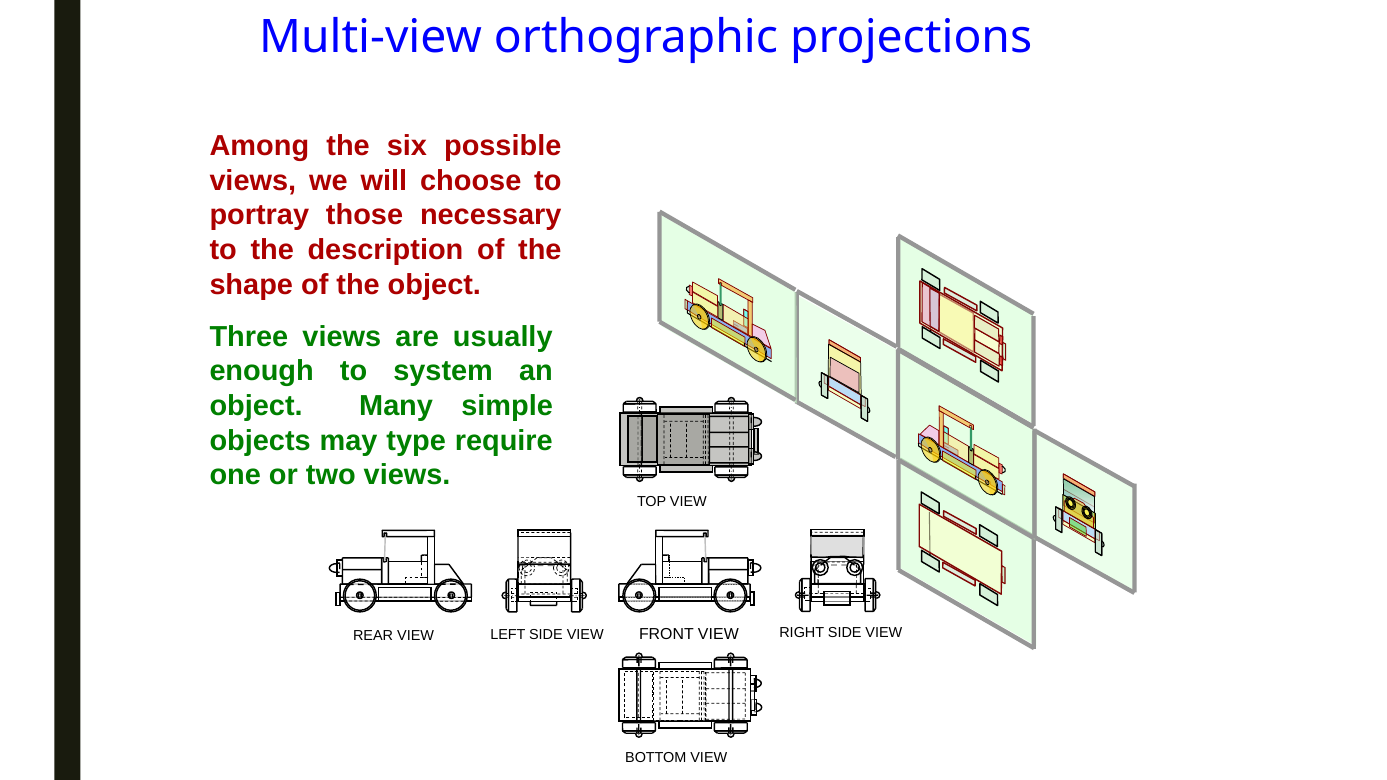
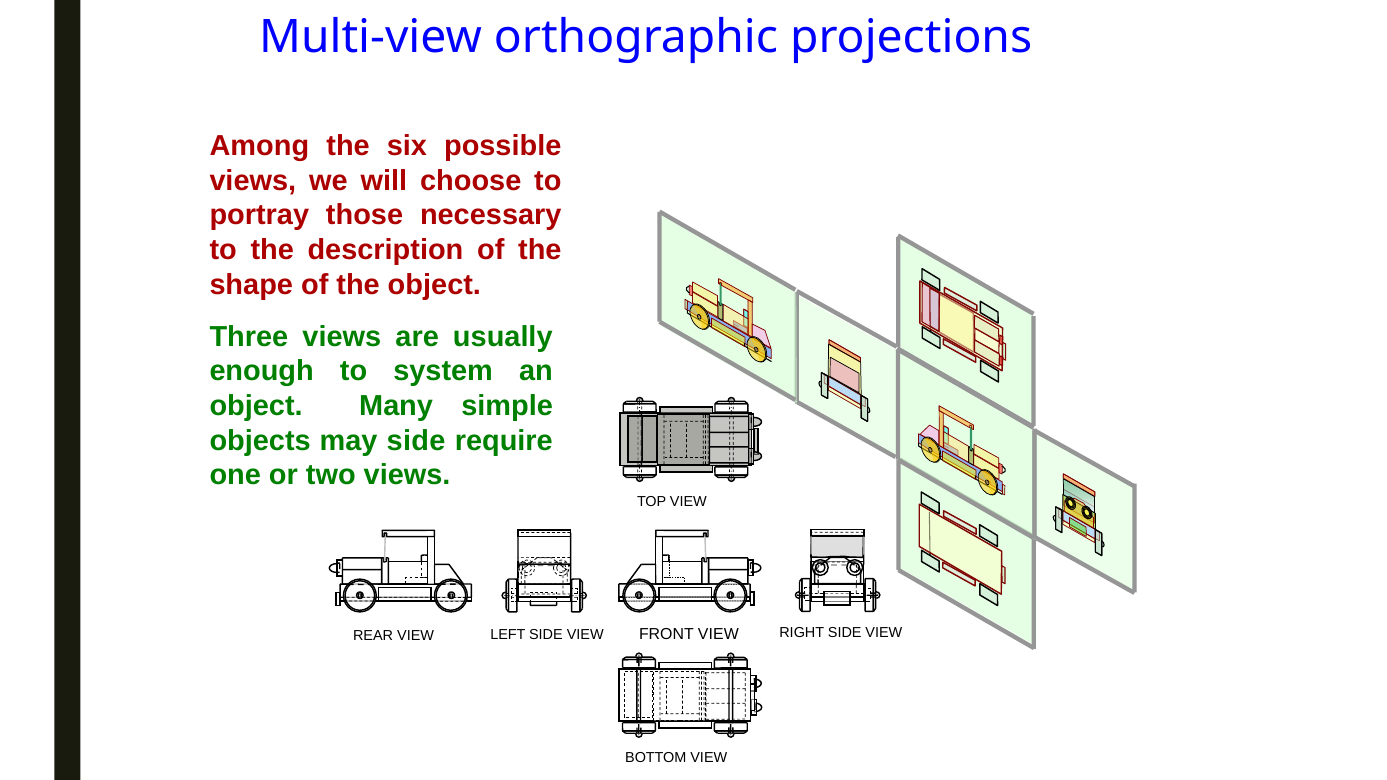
may type: type -> side
